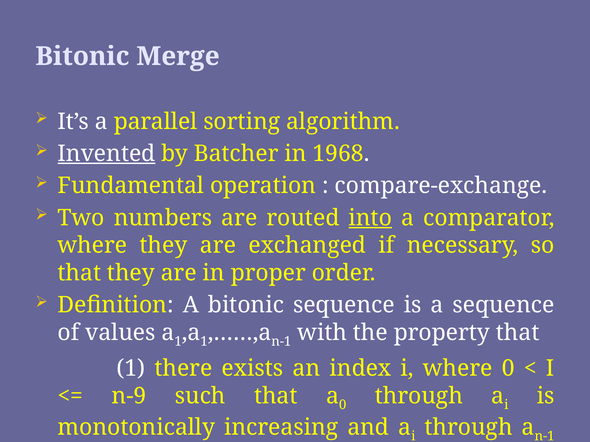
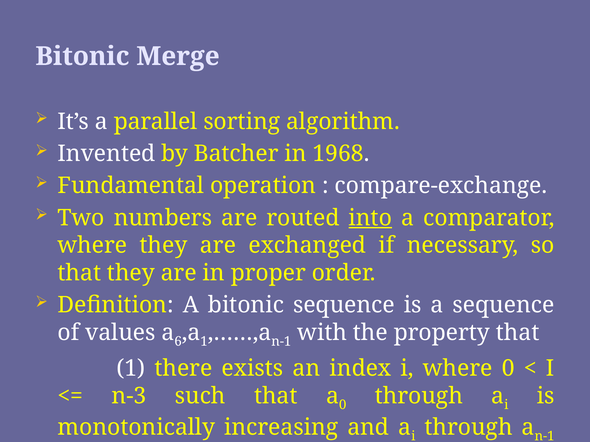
Invented underline: present -> none
a 1: 1 -> 6
n-9: n-9 -> n-3
